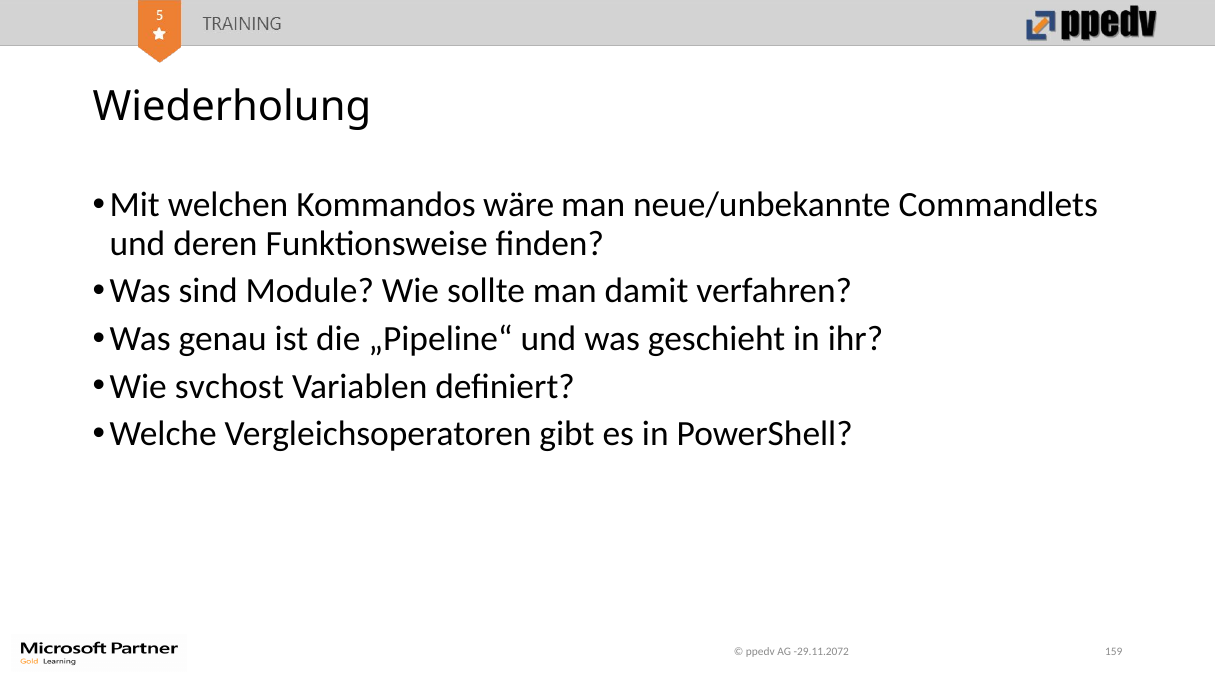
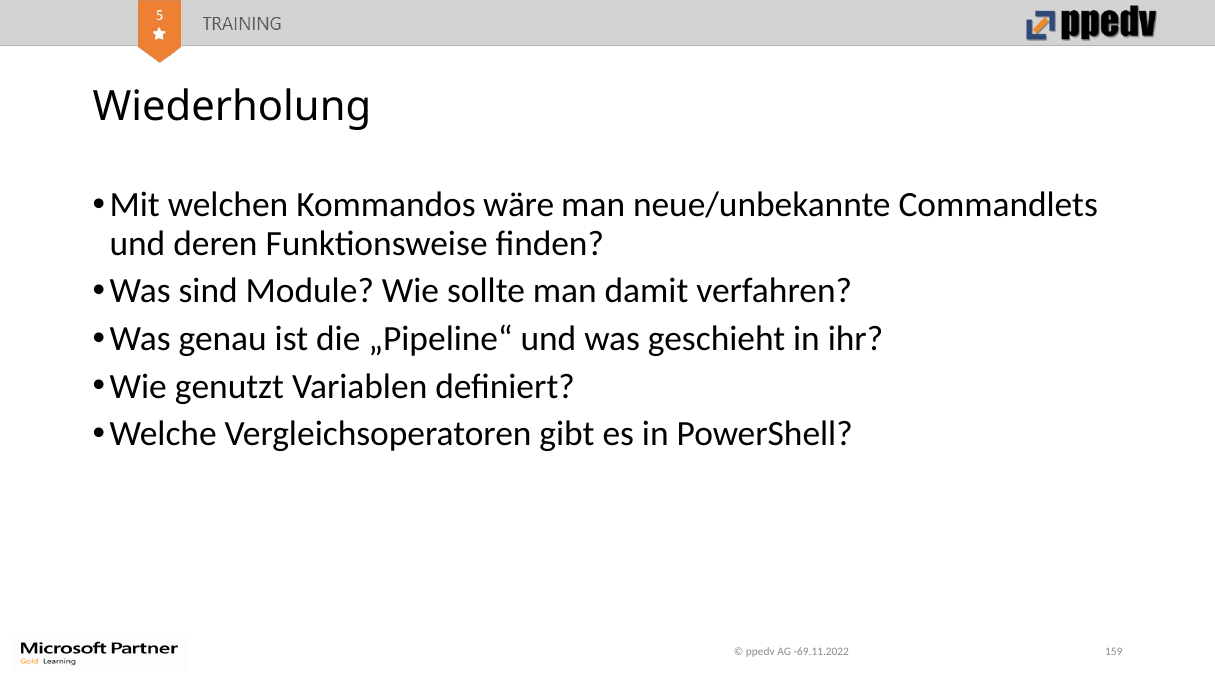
svchost: svchost -> genutzt
-29.11.2072: -29.11.2072 -> -69.11.2022
